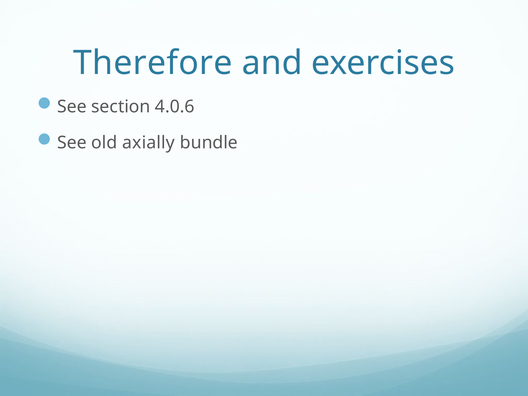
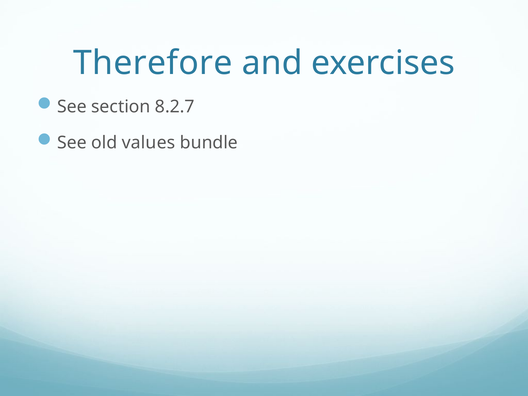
4.0.6: 4.0.6 -> 8.2.7
axially: axially -> values
